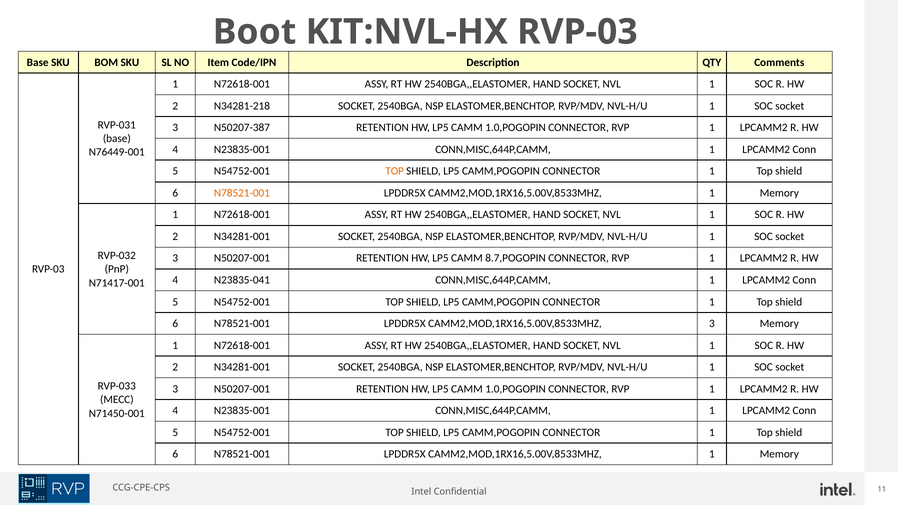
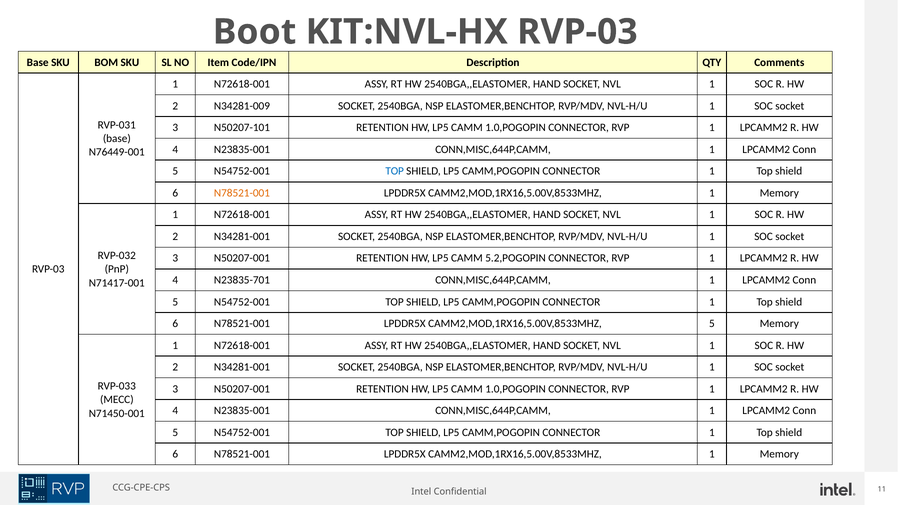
N34281-218: N34281-218 -> N34281-009
N50207-387: N50207-387 -> N50207-101
TOP at (395, 171) colour: orange -> blue
8.7,POGOPIN: 8.7,POGOPIN -> 5.2,POGOPIN
N23835-041: N23835-041 -> N23835-701
CAMM2,MOD,1RX16,5.00V,8533MHZ 3: 3 -> 5
